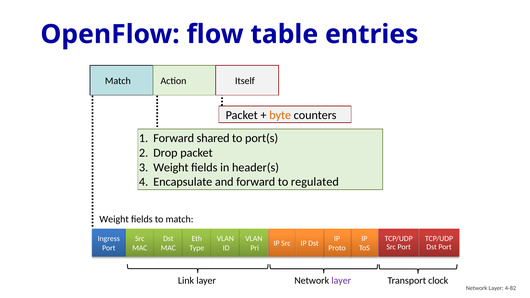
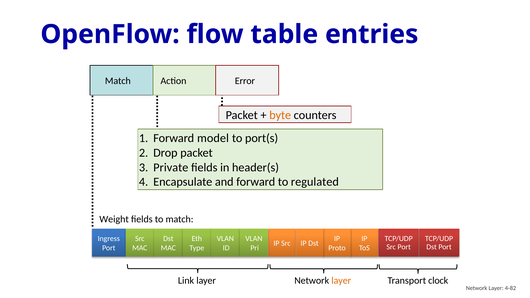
Itself: Itself -> Error
shared: shared -> model
Weight at (171, 167): Weight -> Private
layer at (341, 281) colour: purple -> orange
